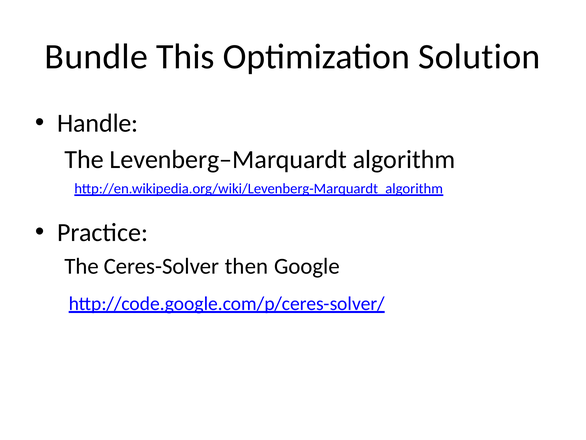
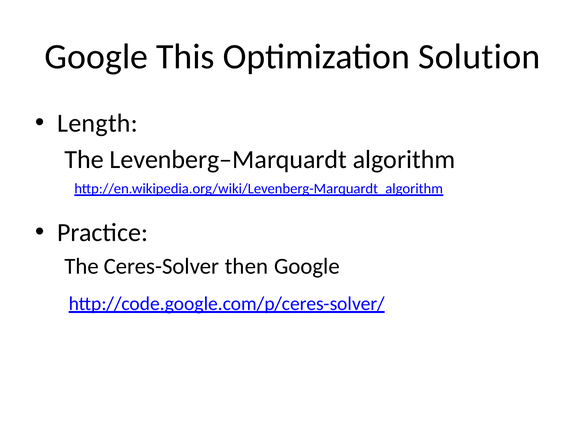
Bundle at (96, 57): Bundle -> Google
Handle: Handle -> Length
